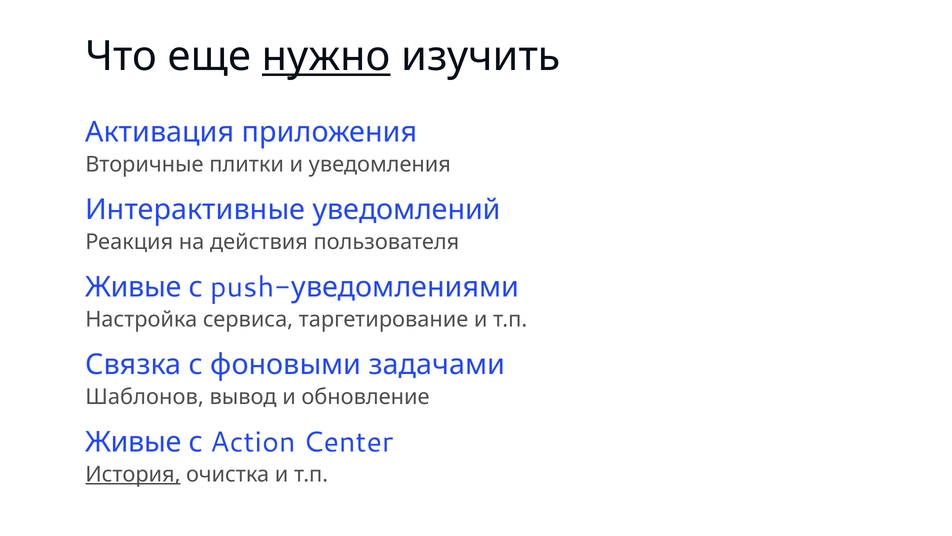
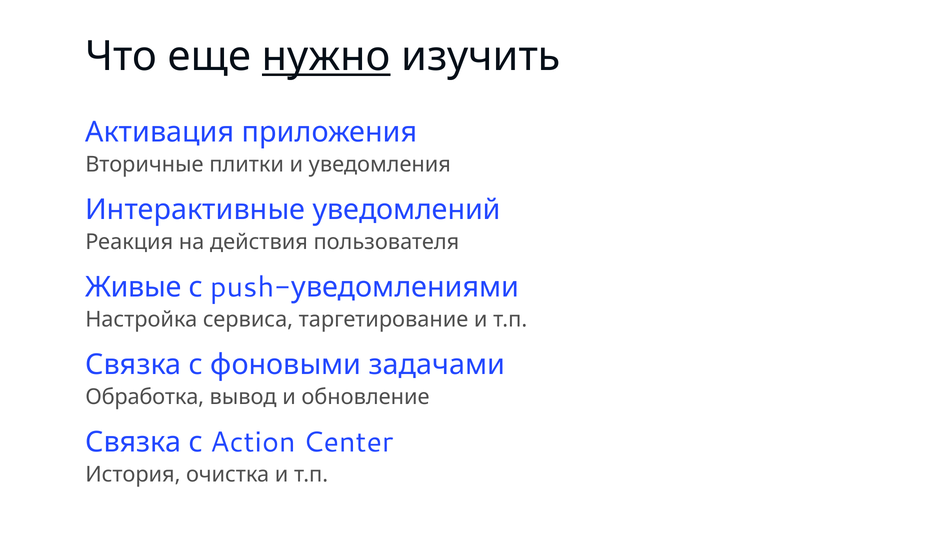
Шаблонов: Шаблонов -> Обработка
Живые at (133, 442): Живые -> Связка
История underline: present -> none
